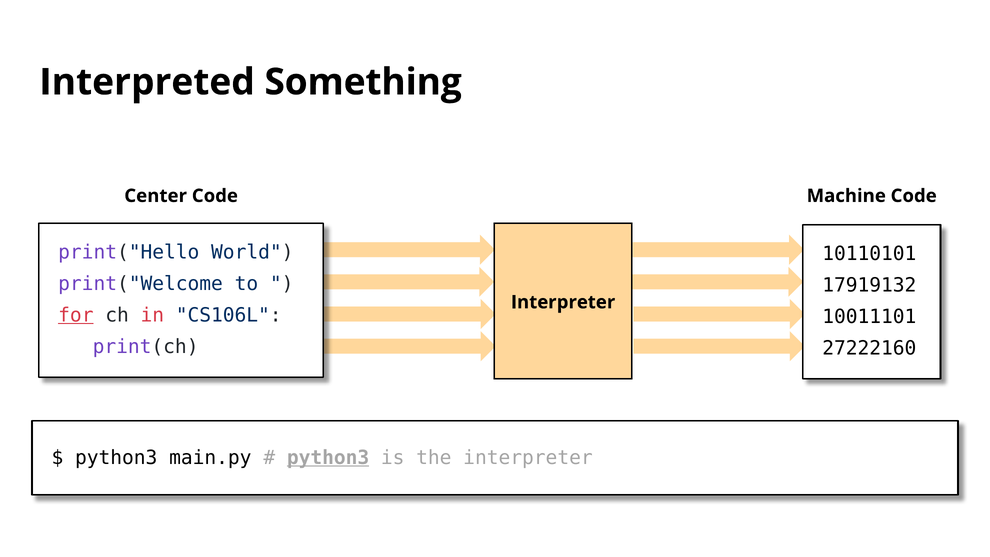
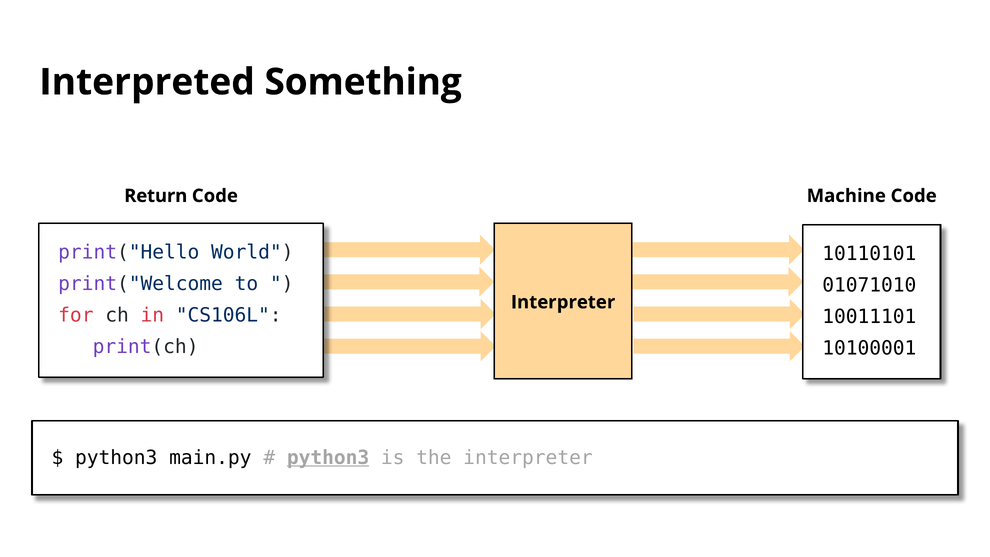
Center: Center -> Return
17919132: 17919132 -> 01071010
for underline: present -> none
27222160: 27222160 -> 10100001
